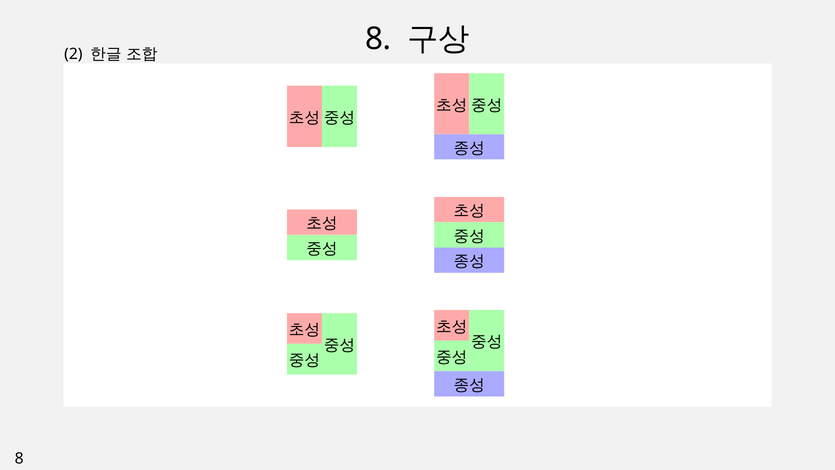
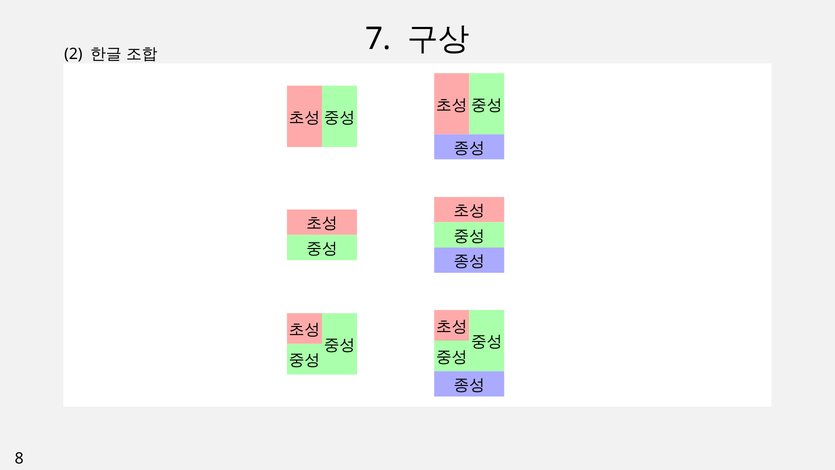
8 at (378, 39): 8 -> 7
